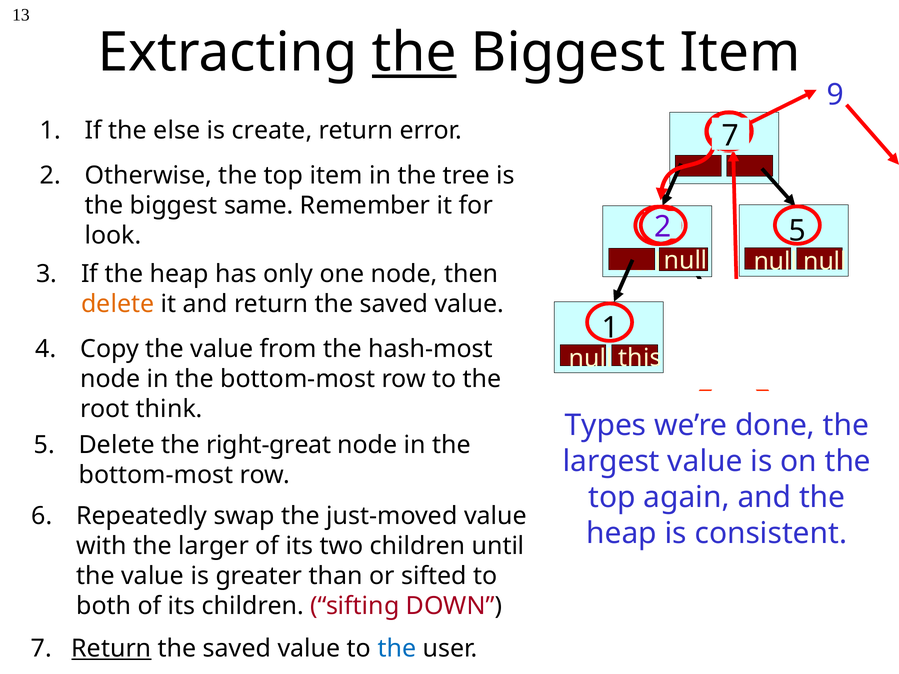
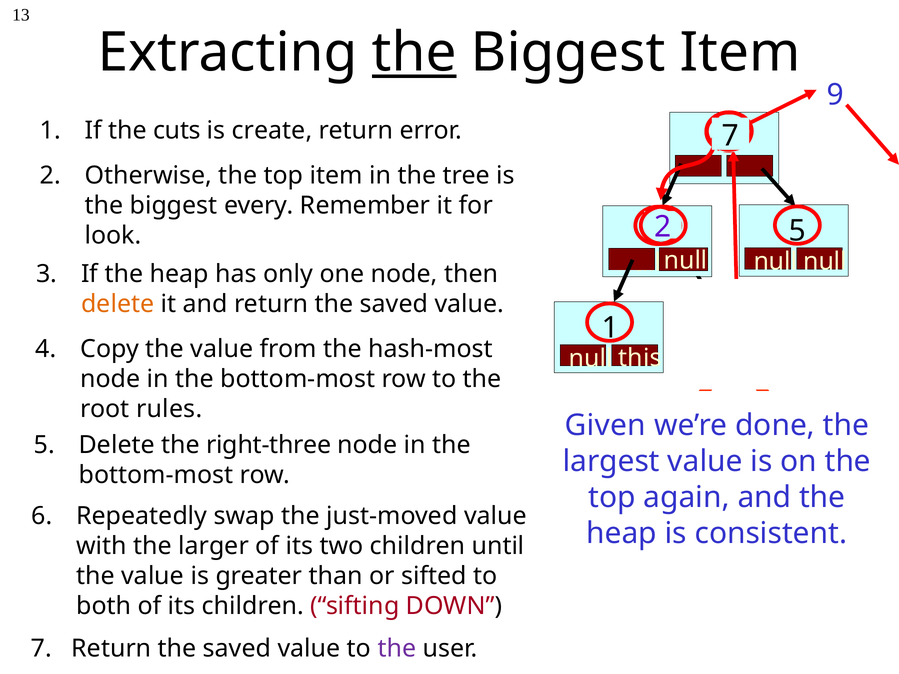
else: else -> cuts
same: same -> every
think: think -> rules
Types: Types -> Given
right-great: right-great -> right-three
Return at (111, 649) underline: present -> none
the at (397, 649) colour: blue -> purple
